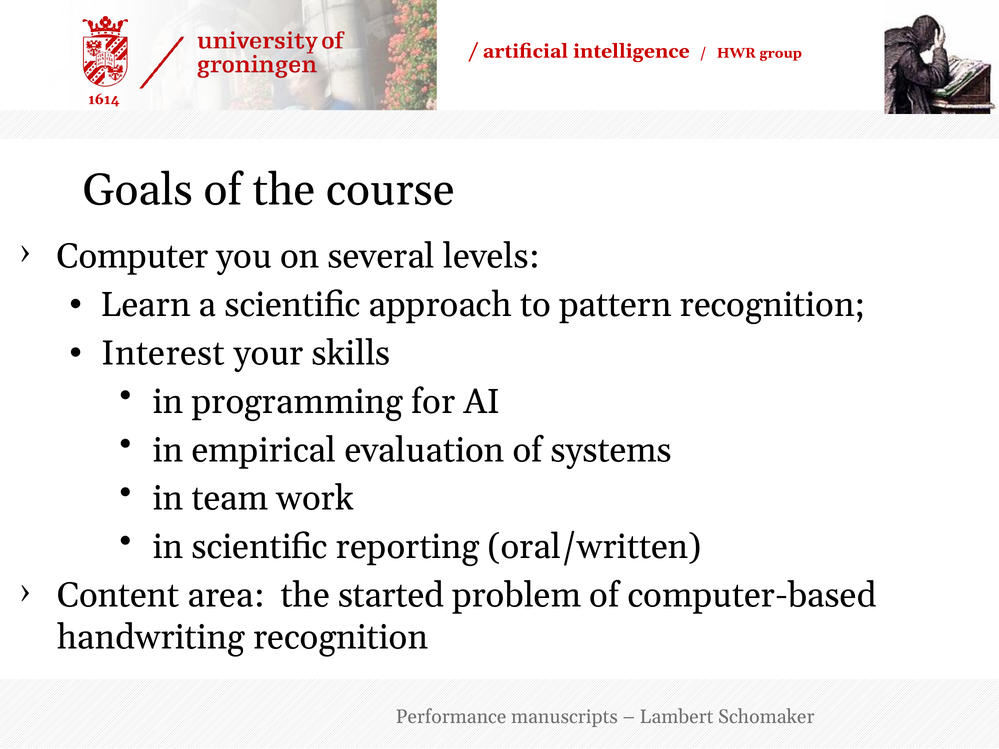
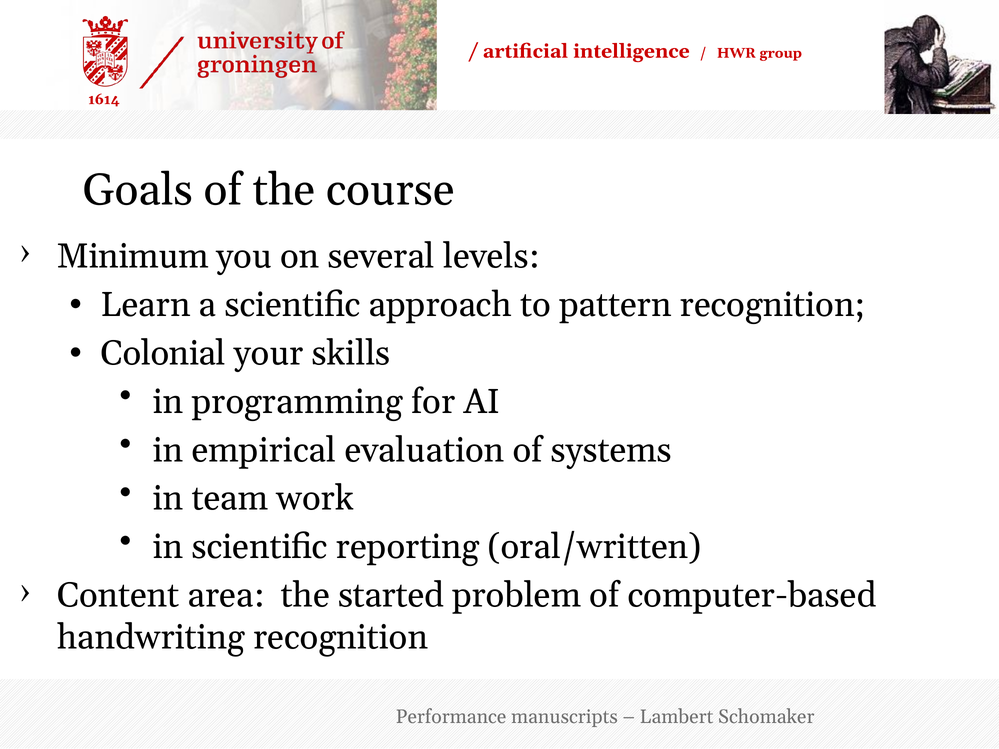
Computer: Computer -> Minimum
Interest: Interest -> Colonial
